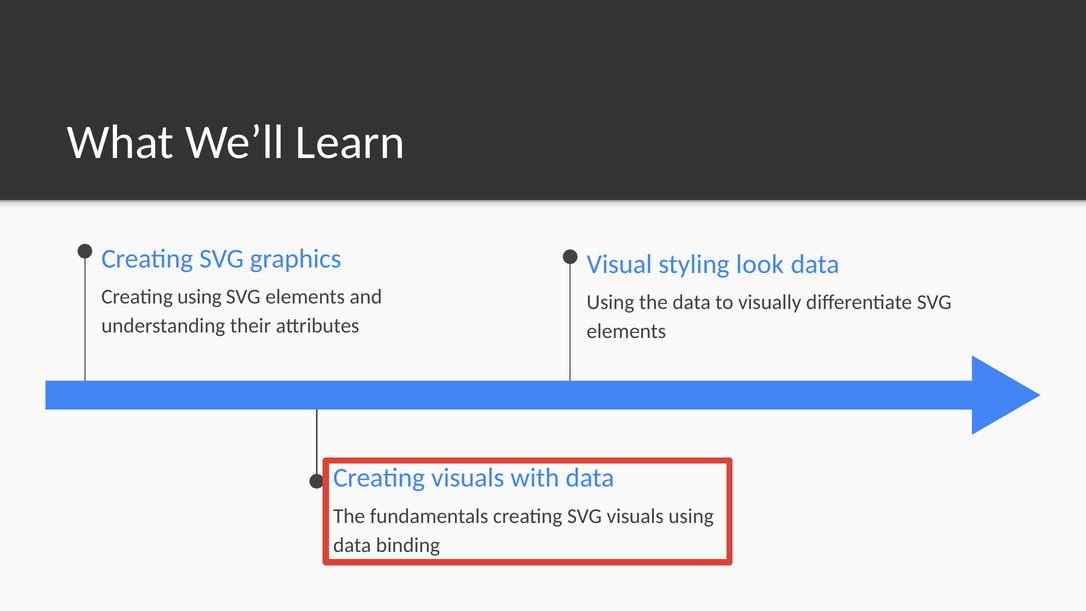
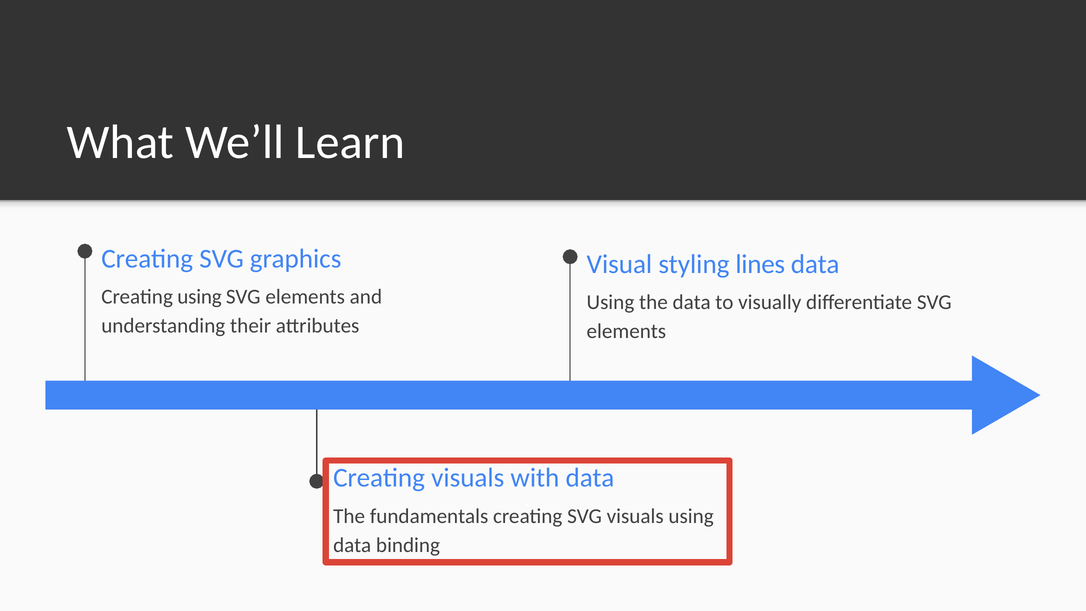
look: look -> lines
